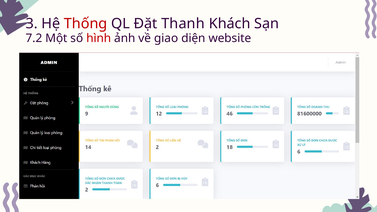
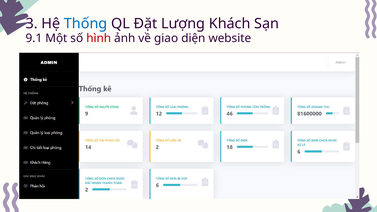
Thống colour: red -> blue
Thanh: Thanh -> Lượng
7.2: 7.2 -> 9.1
